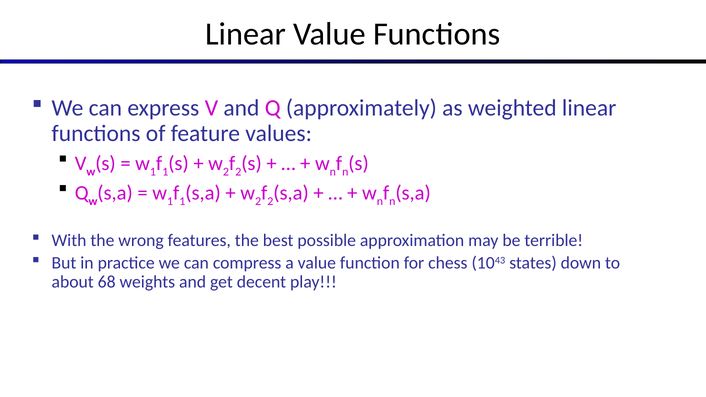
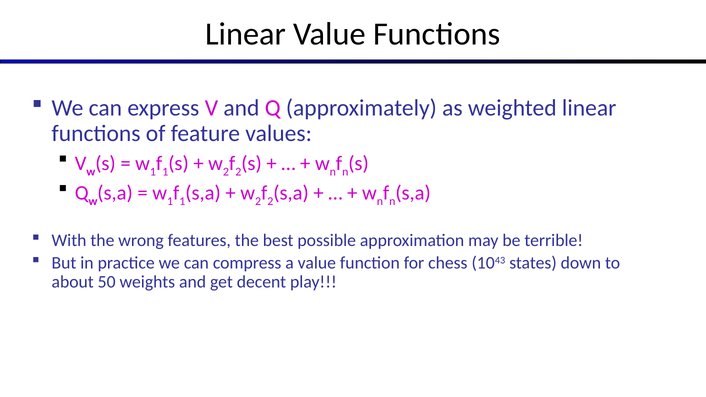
68: 68 -> 50
